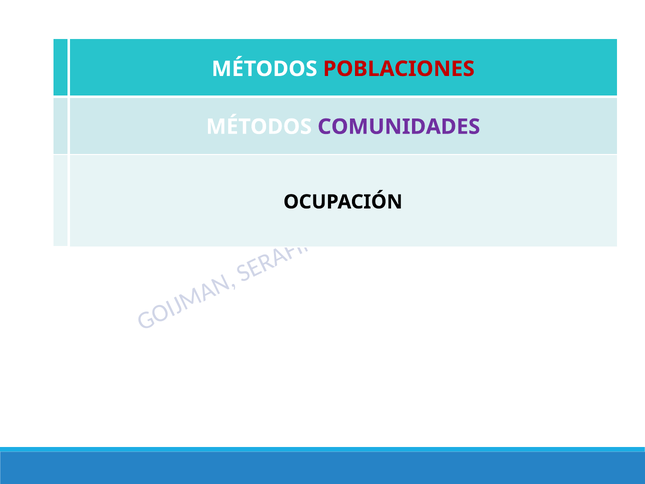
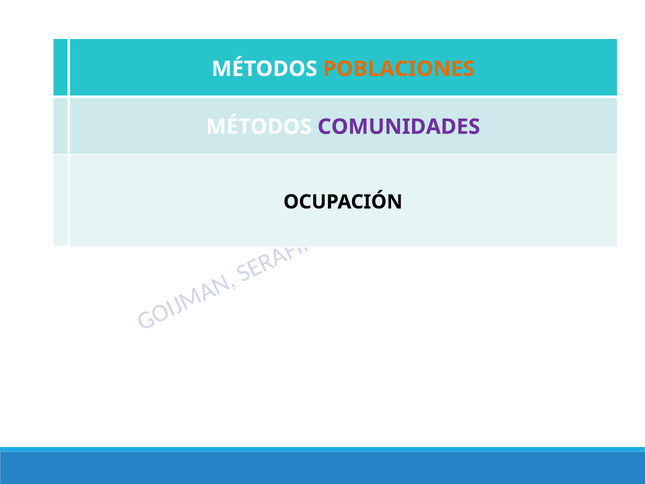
POBLACIONES colour: red -> orange
